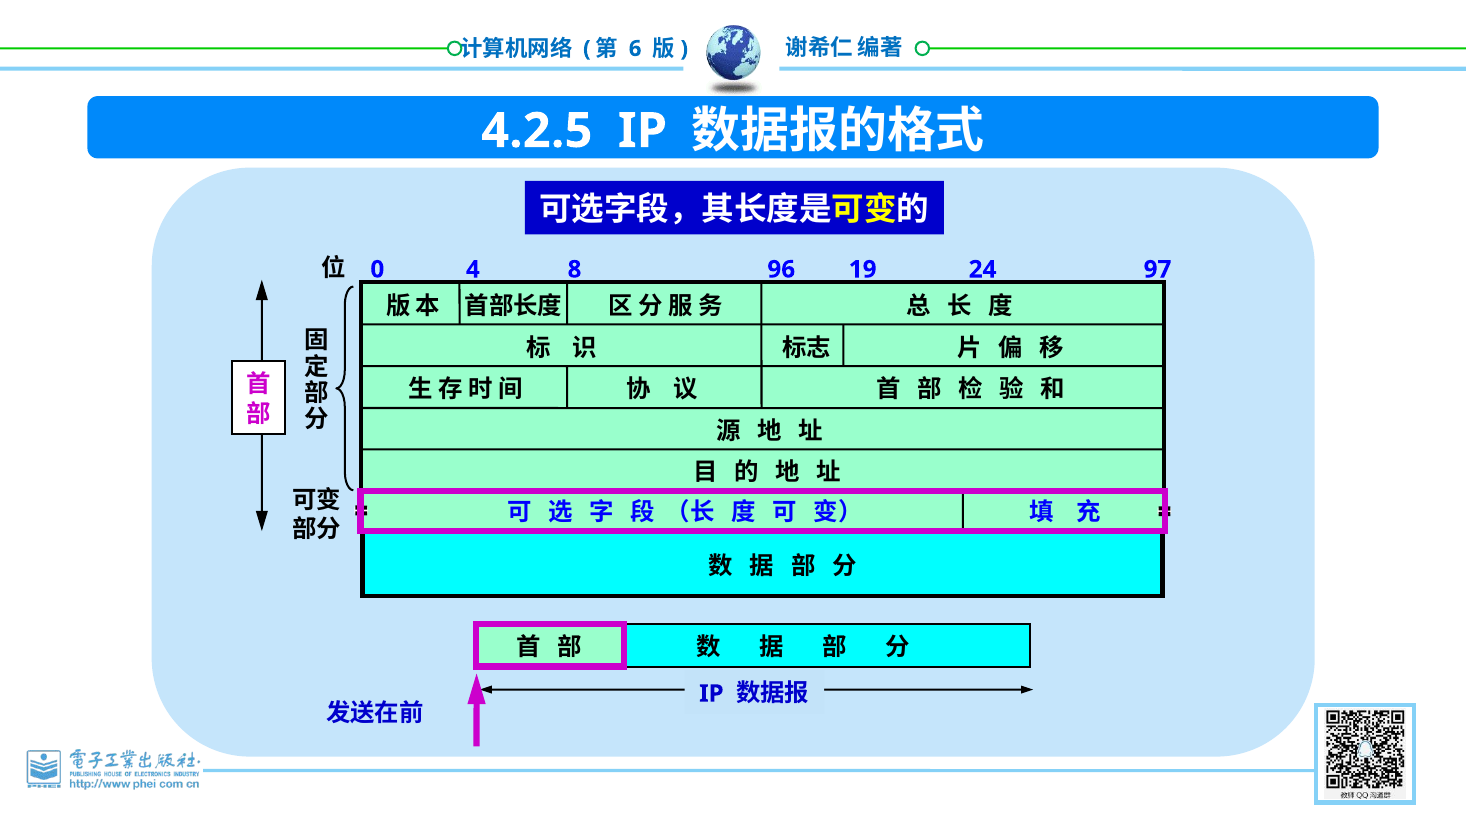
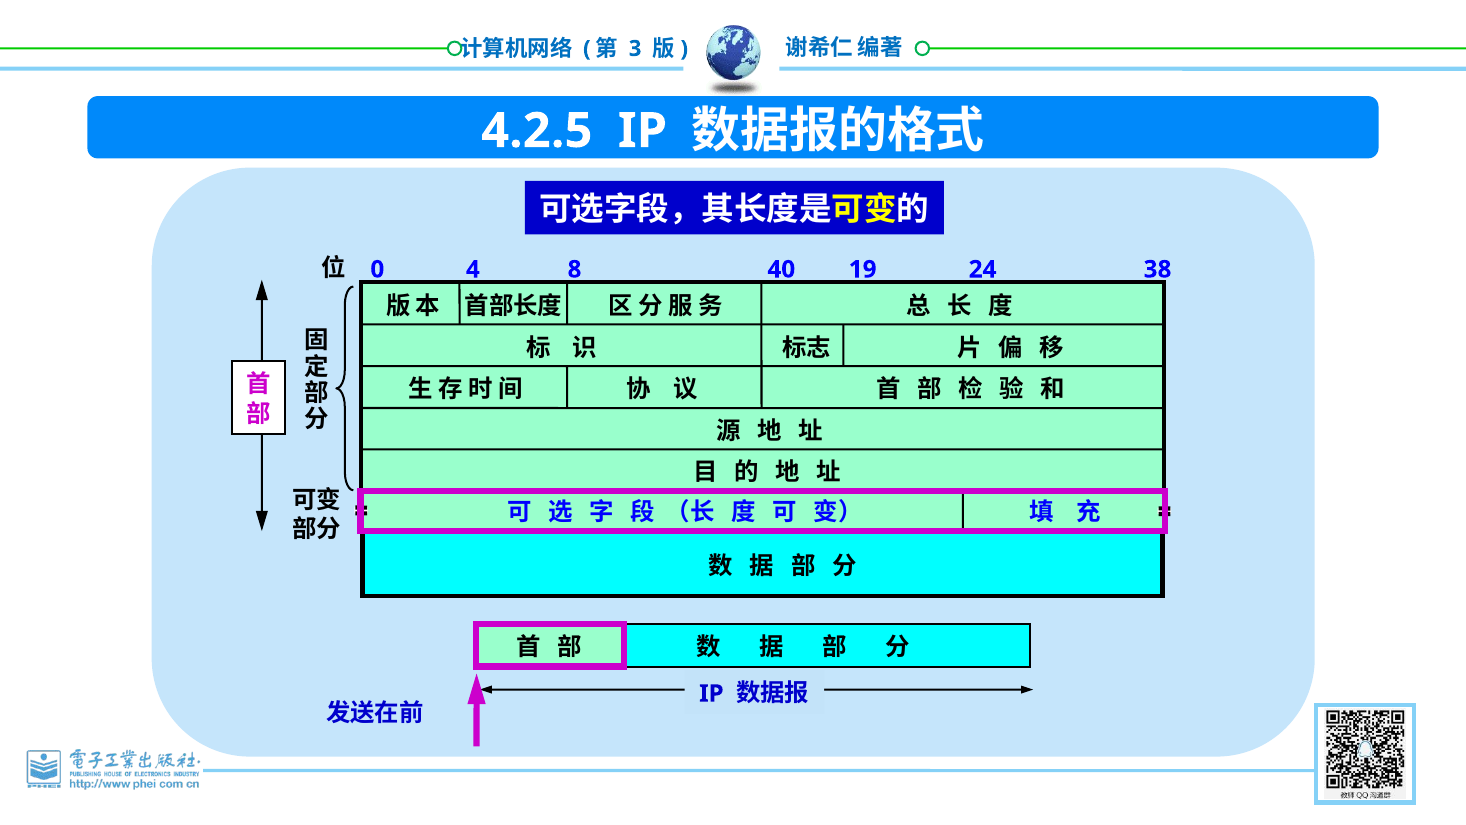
6: 6 -> 3
96: 96 -> 40
97: 97 -> 38
